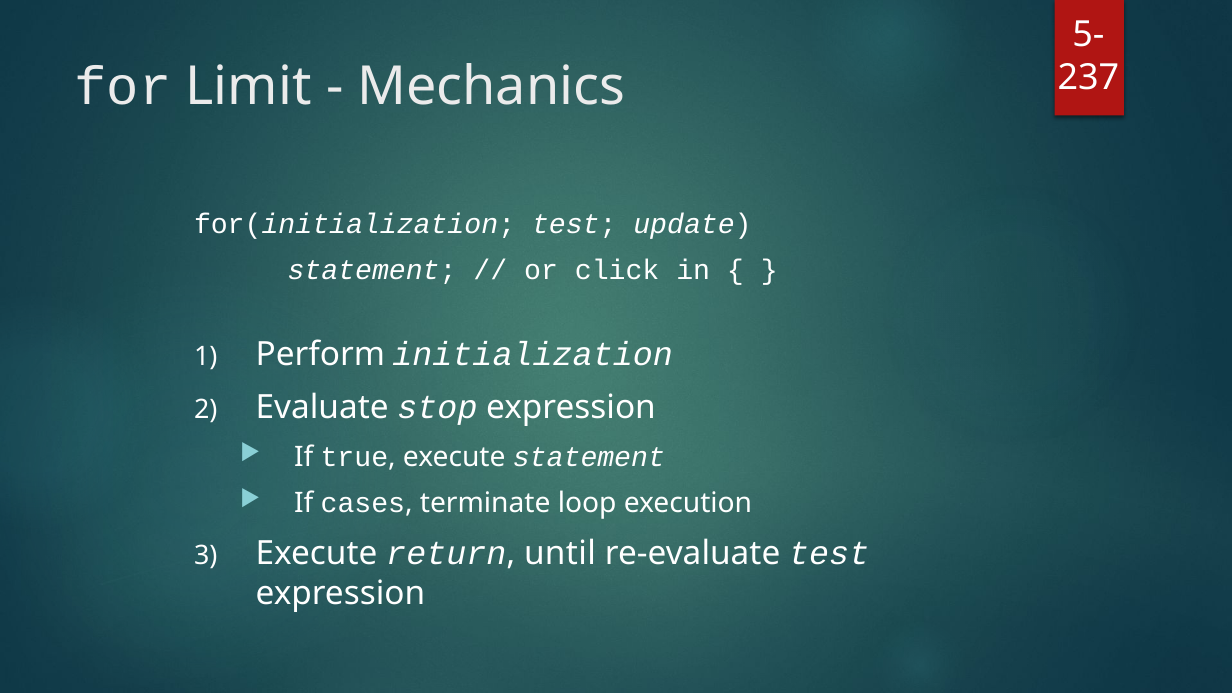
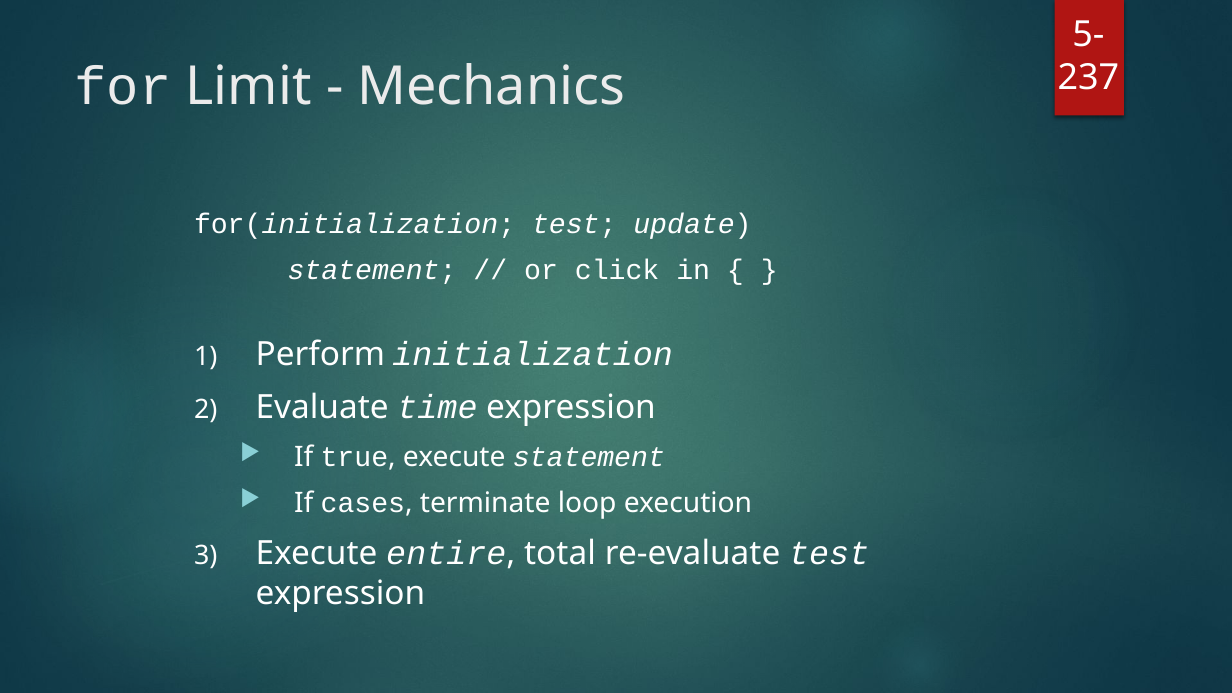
stop: stop -> time
return: return -> entire
until: until -> total
